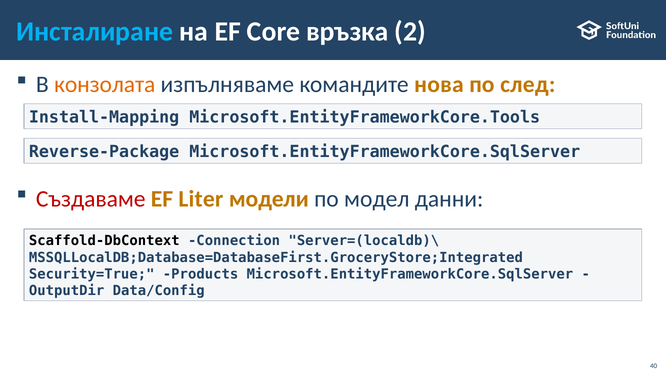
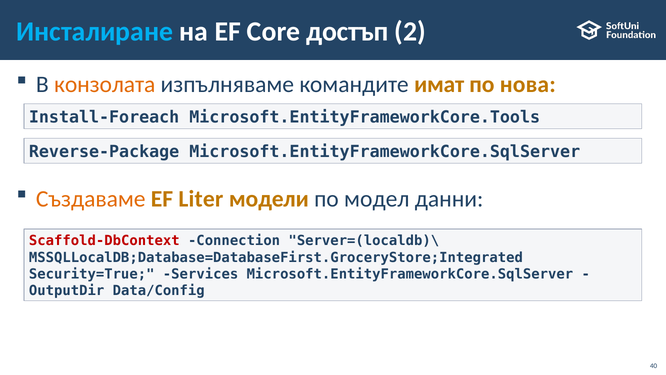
връзка: връзка -> достъп
нова: нова -> имат
след: след -> нова
Install-Mapping: Install-Mapping -> Install-Foreach
Създаваме colour: red -> orange
Scaffold-DbContext colour: black -> red
Products: Products -> Services
